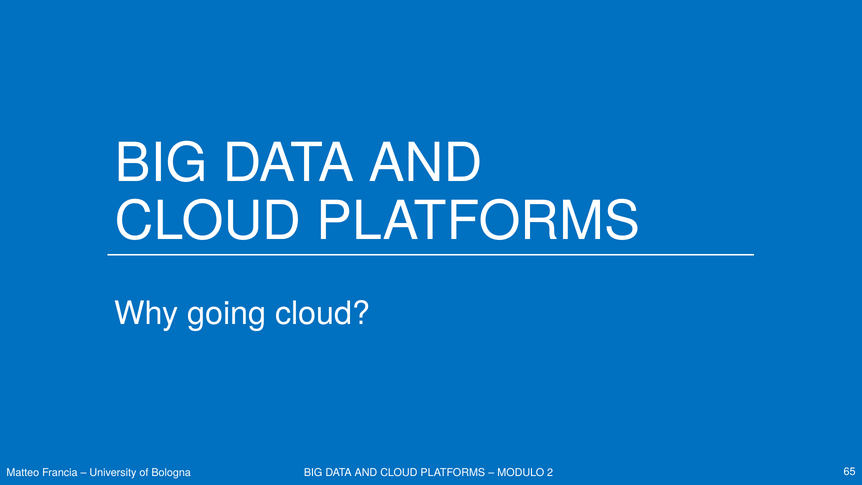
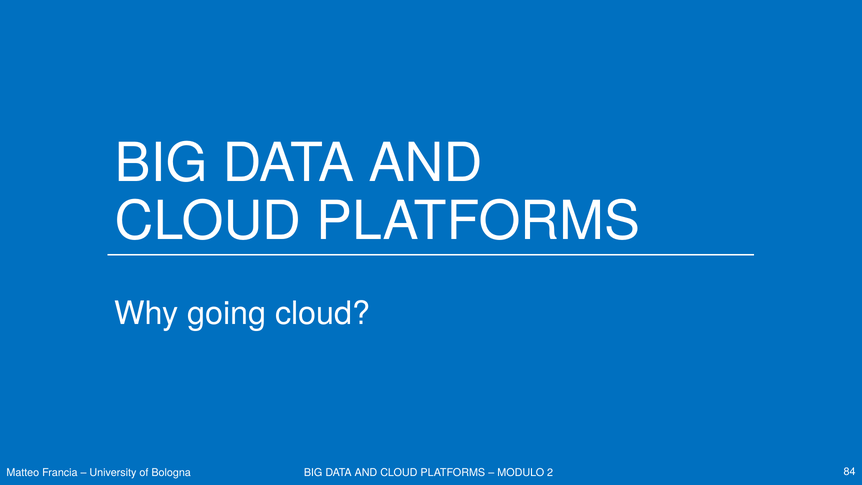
65: 65 -> 84
